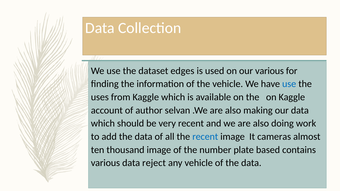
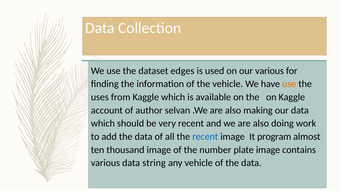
use at (289, 84) colour: blue -> orange
cameras: cameras -> program
plate based: based -> image
reject: reject -> string
